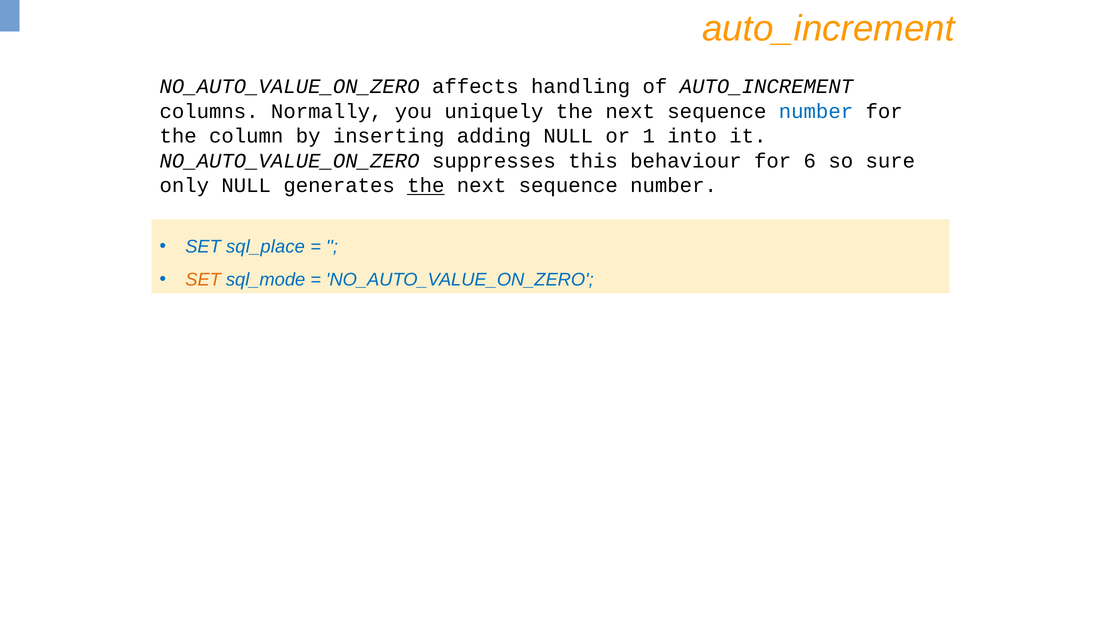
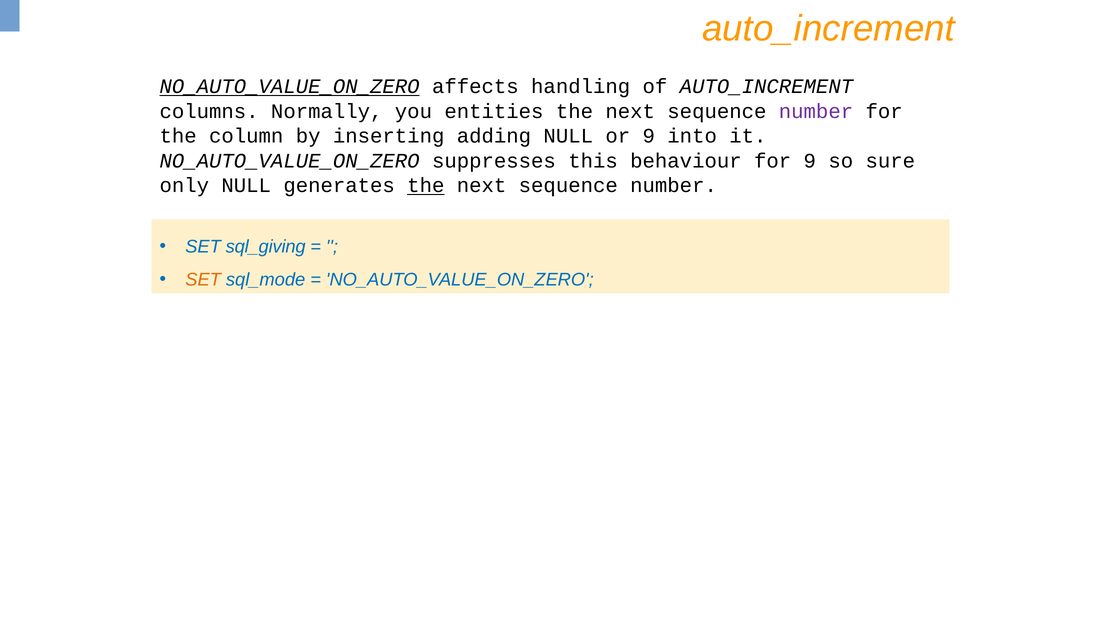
NO_AUTO_VALUE_ON_ZERO at (290, 87) underline: none -> present
uniquely: uniquely -> entities
number at (816, 111) colour: blue -> purple
or 1: 1 -> 9
for 6: 6 -> 9
sql_place: sql_place -> sql_giving
